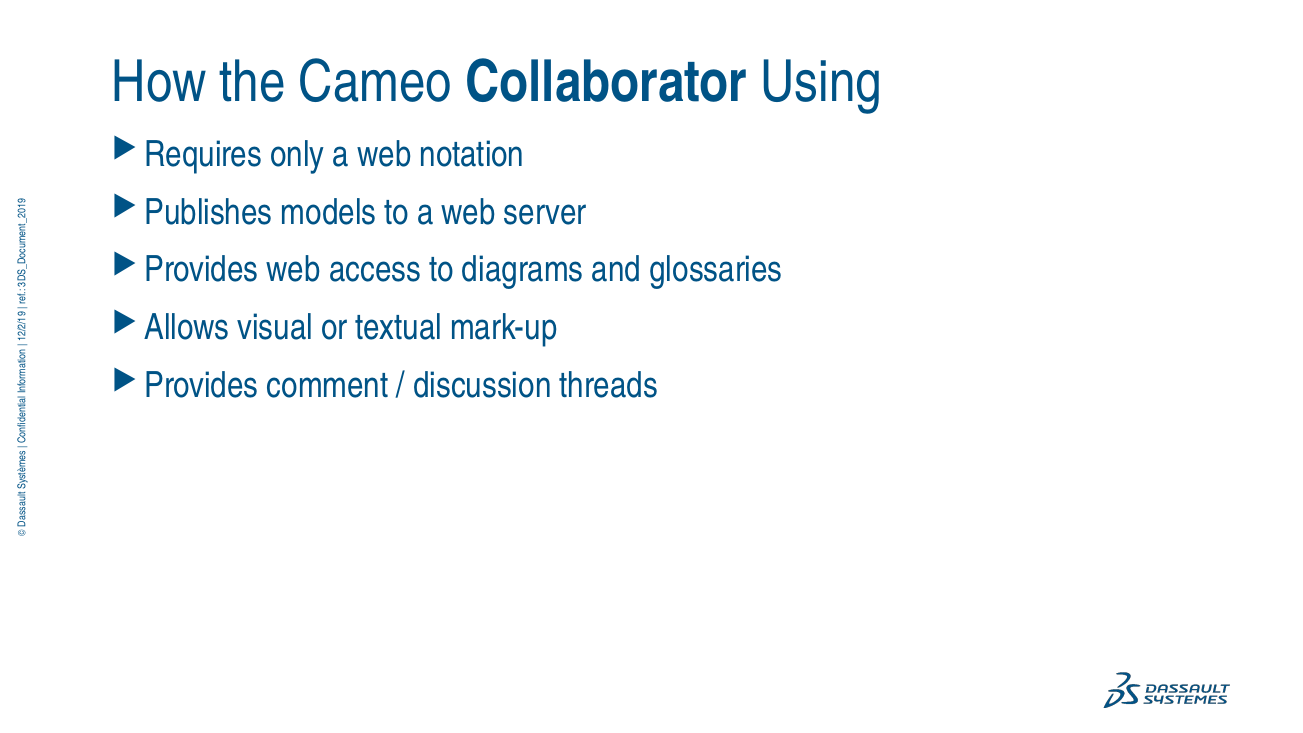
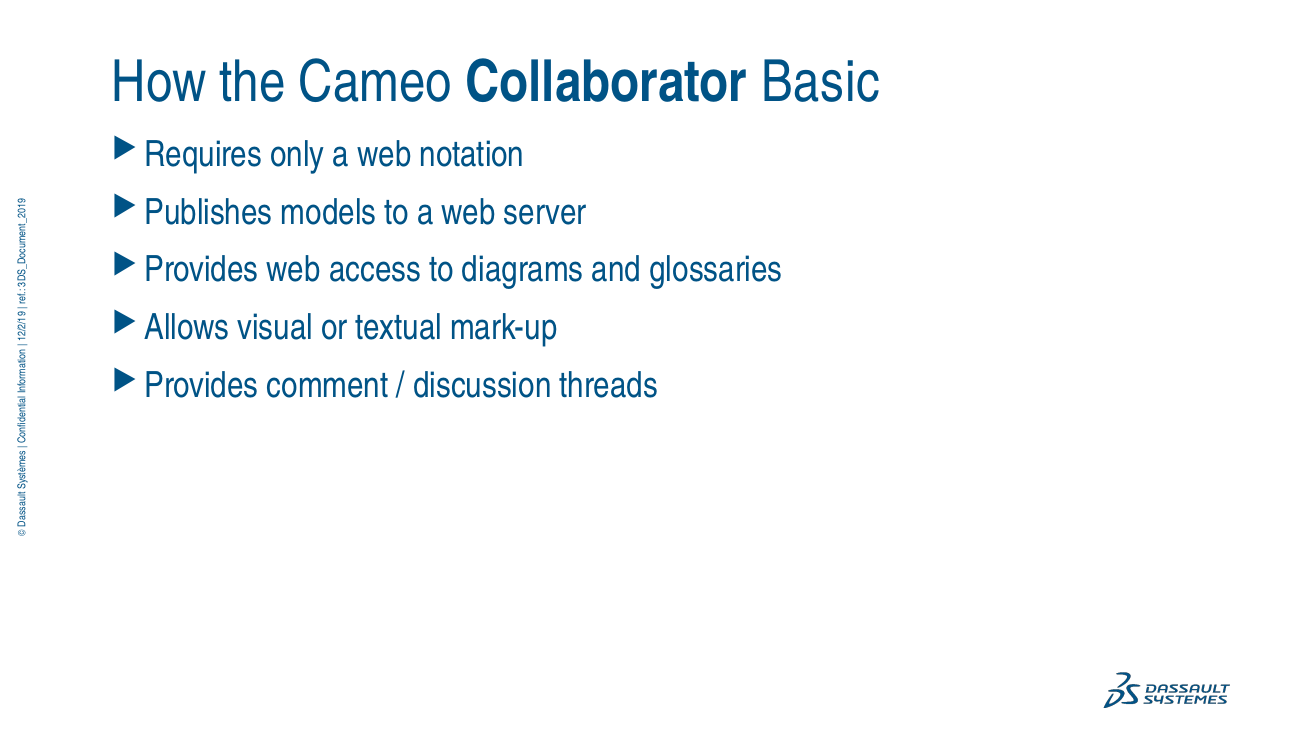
Using: Using -> Basic
